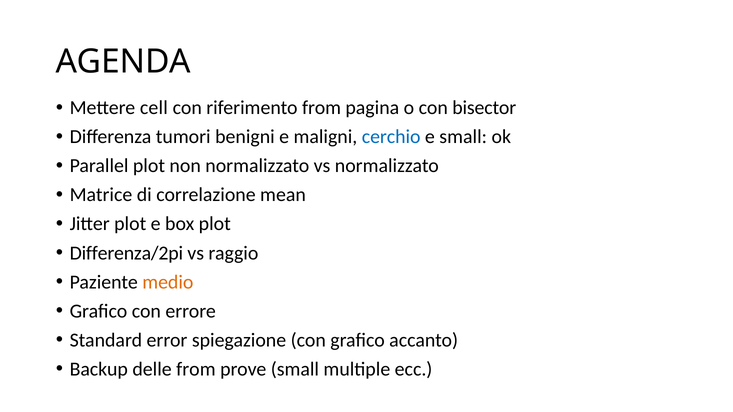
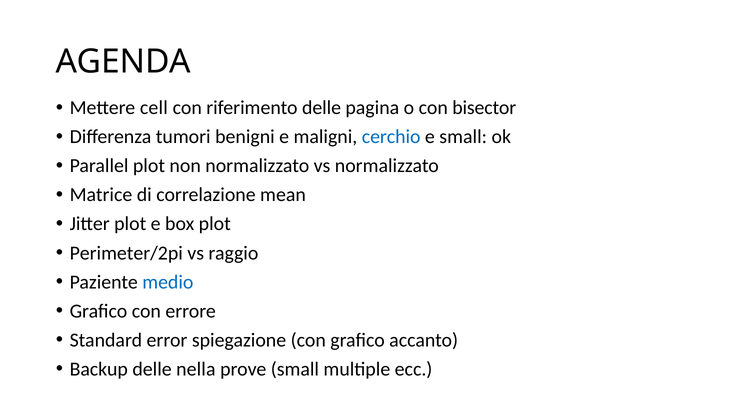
riferimento from: from -> delle
Differenza/2pi: Differenza/2pi -> Perimeter/2pi
medio colour: orange -> blue
delle from: from -> nella
